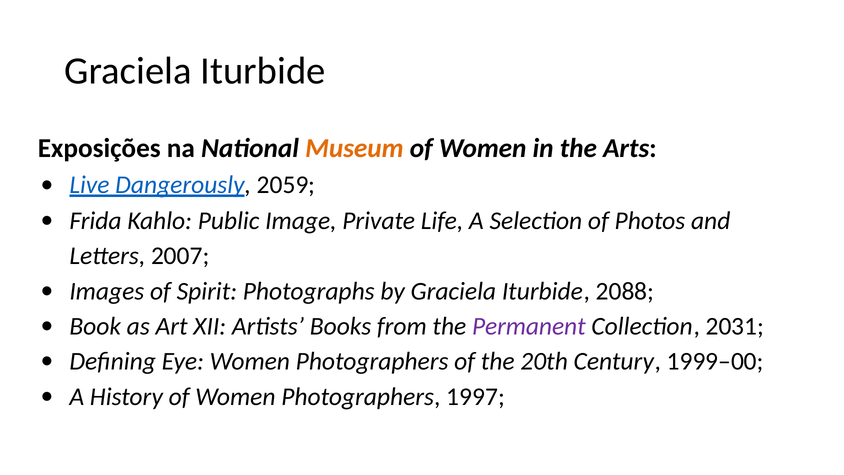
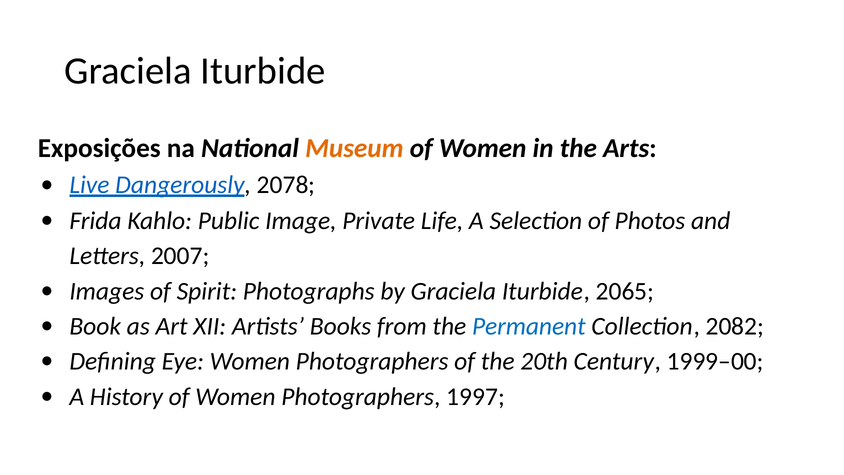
2059: 2059 -> 2078
2088: 2088 -> 2065
Permanent colour: purple -> blue
2031: 2031 -> 2082
